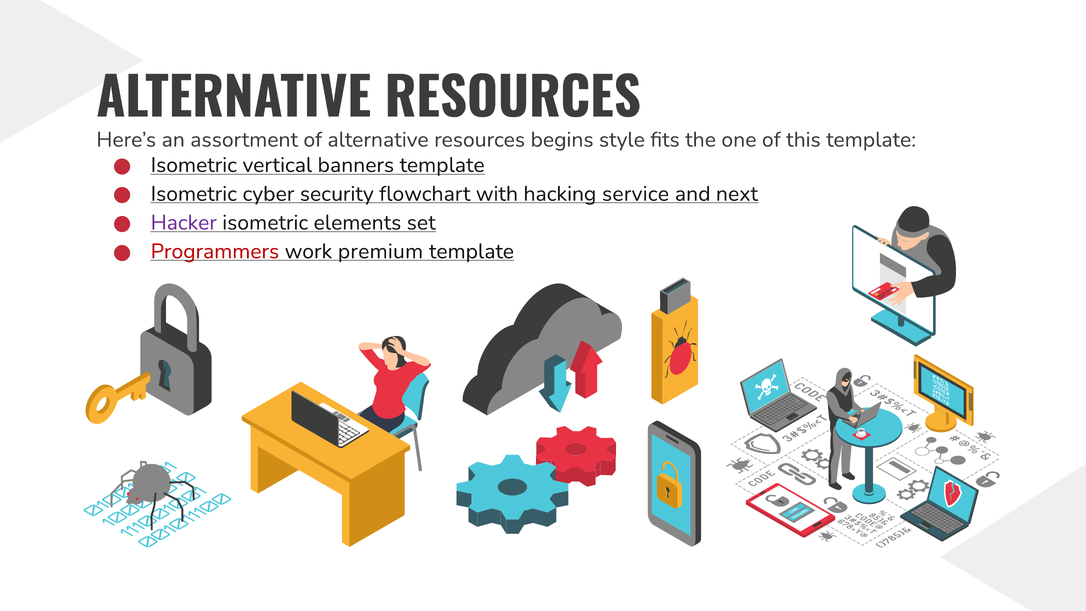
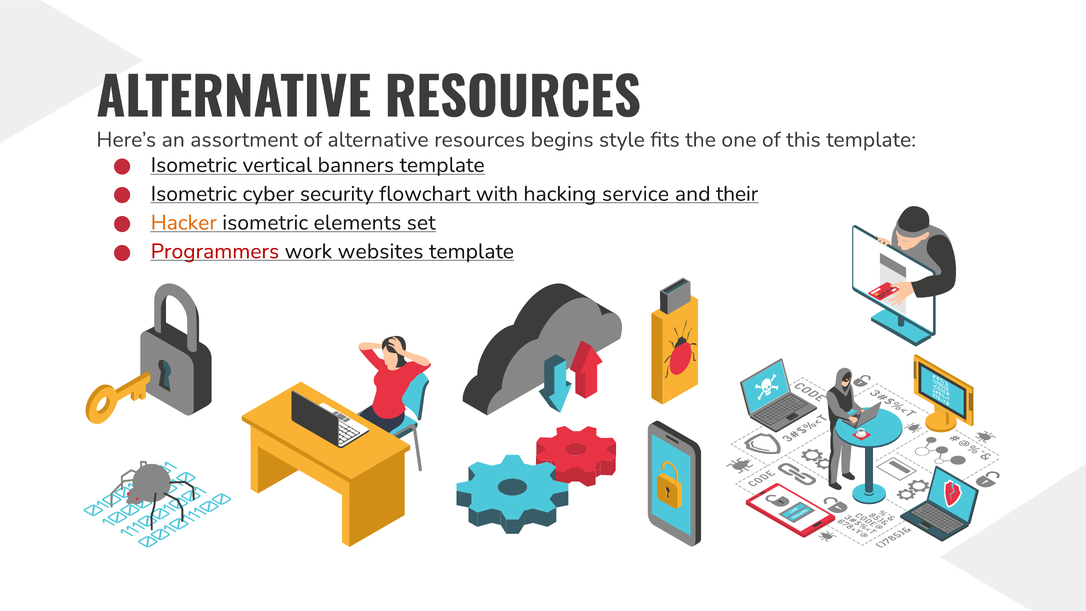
next: next -> their
Hacker colour: purple -> orange
premium: premium -> websites
